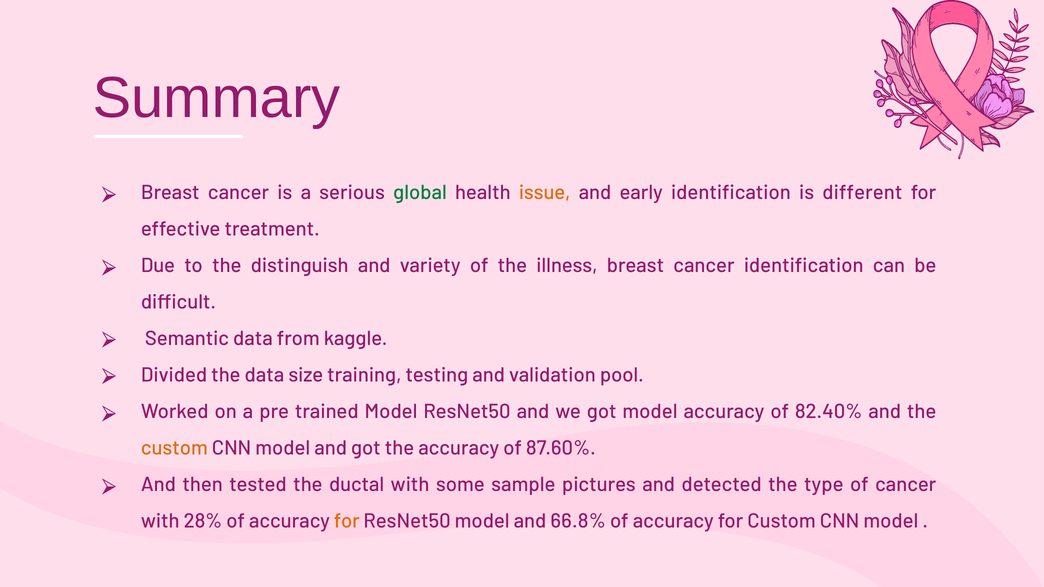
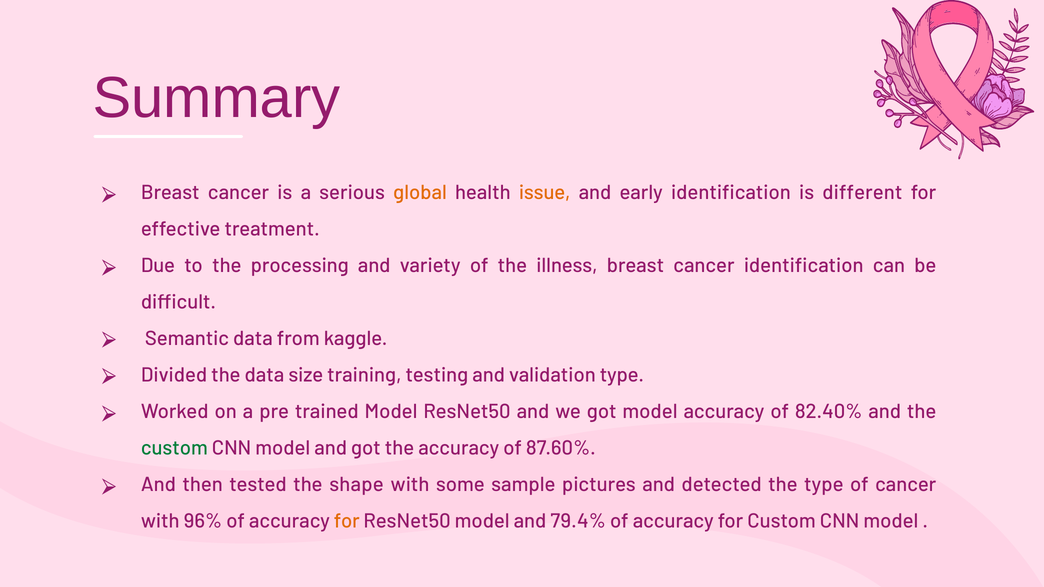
global colour: green -> orange
distinguish: distinguish -> processing
validation pool: pool -> type
custom at (174, 448) colour: orange -> green
ductal: ductal -> shape
28%: 28% -> 96%
66.8%: 66.8% -> 79.4%
